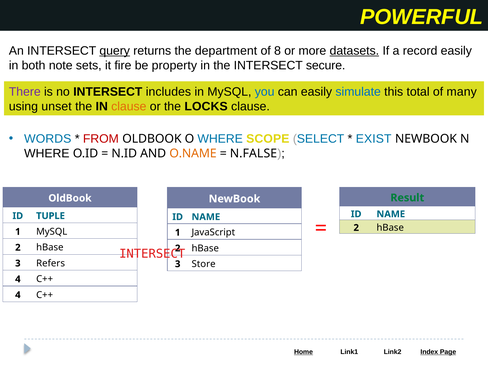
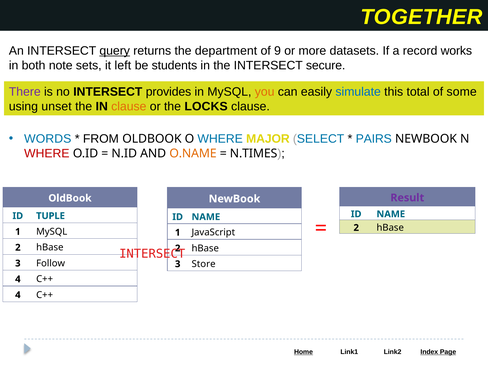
POWERFUL: POWERFUL -> TOGETHER
8: 8 -> 9
datasets underline: present -> none
record easily: easily -> works
fire: fire -> left
property: property -> students
includes: includes -> provides
you colour: blue -> orange
many: many -> some
FROM colour: red -> black
SCOPE: SCOPE -> MAJOR
EXIST: EXIST -> PAIRS
WHERE at (47, 153) colour: black -> red
N.FALSE: N.FALSE -> N.TIMES
Result colour: green -> purple
Refers: Refers -> Follow
